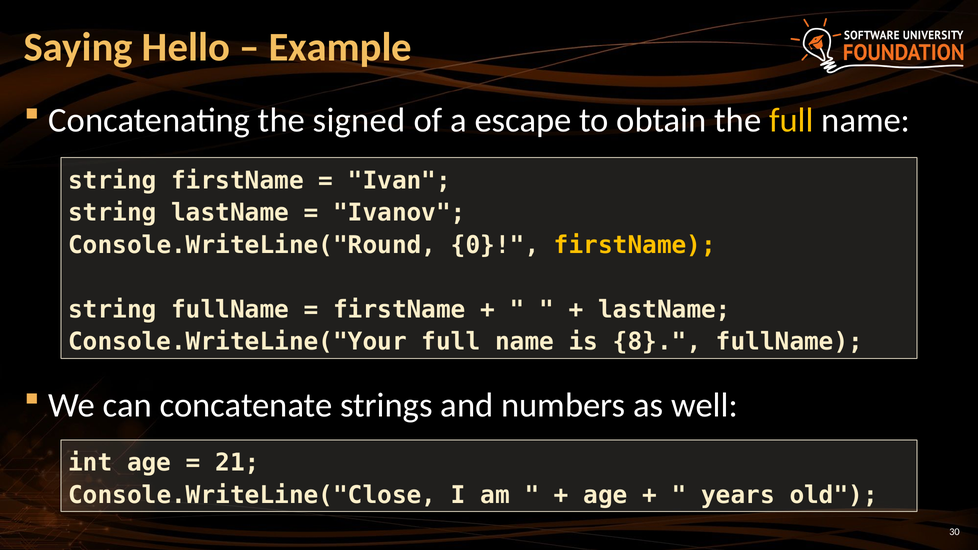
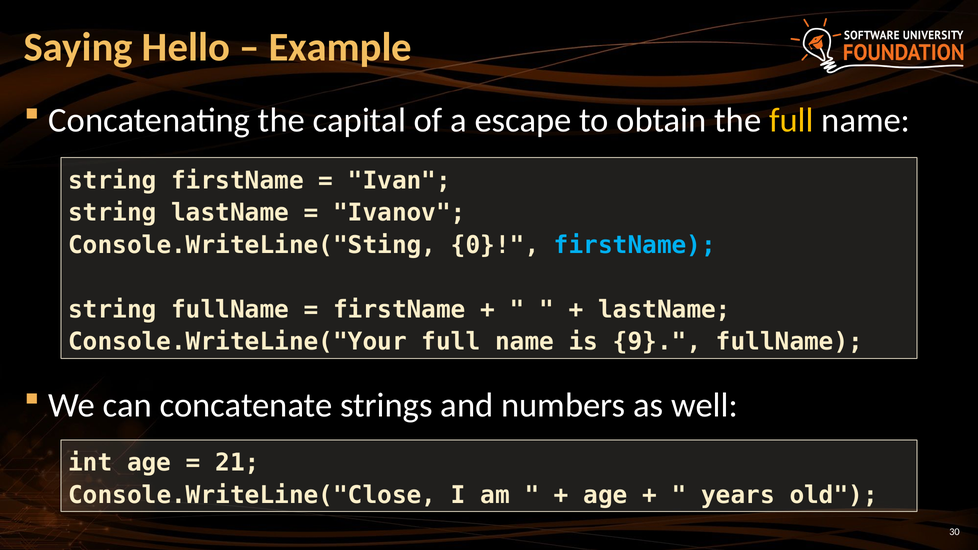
signed: signed -> capital
Console.WriteLine("Round: Console.WriteLine("Round -> Console.WriteLine("Sting
firstName at (635, 245) colour: yellow -> light blue
8: 8 -> 9
